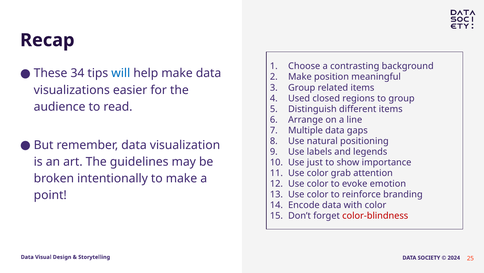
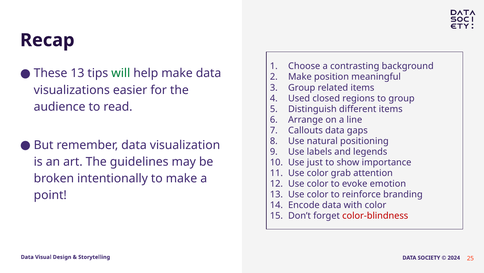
These 34: 34 -> 13
will colour: blue -> green
Multiple: Multiple -> Callouts
